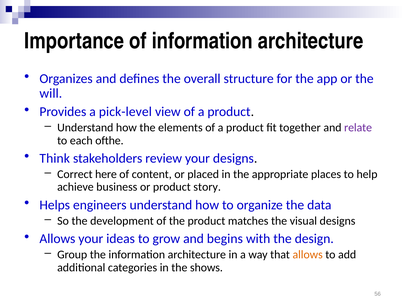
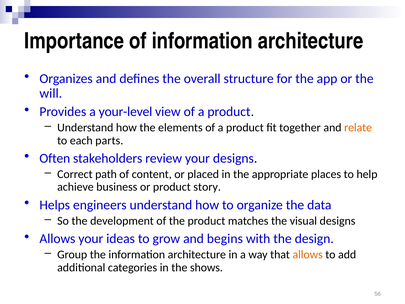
pick-level: pick-level -> your-level
relate colour: purple -> orange
ofthe: ofthe -> parts
Think: Think -> Often
here: here -> path
